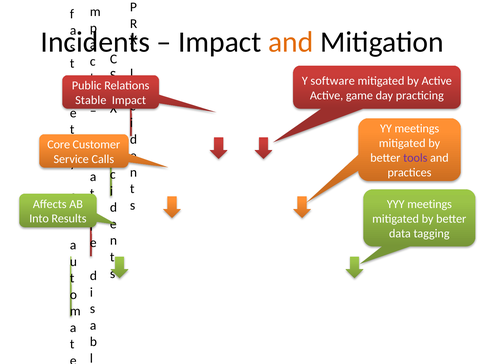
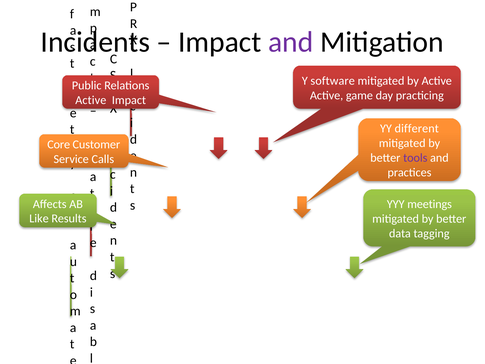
and at (291, 42) colour: orange -> purple
Stable at (91, 100): Stable -> Active
YY meetings: meetings -> different
Into: Into -> Like
